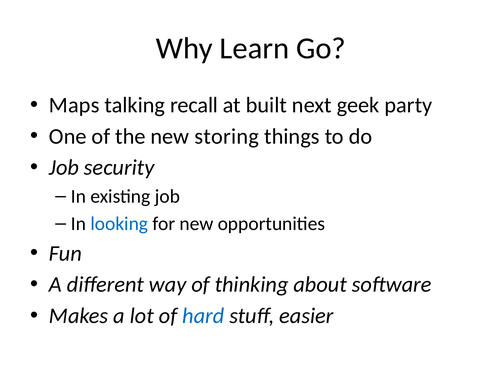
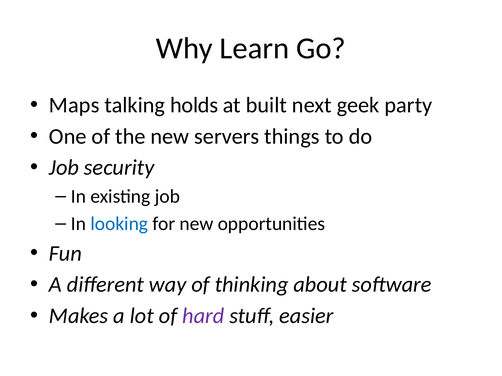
recall: recall -> holds
storing: storing -> servers
hard colour: blue -> purple
